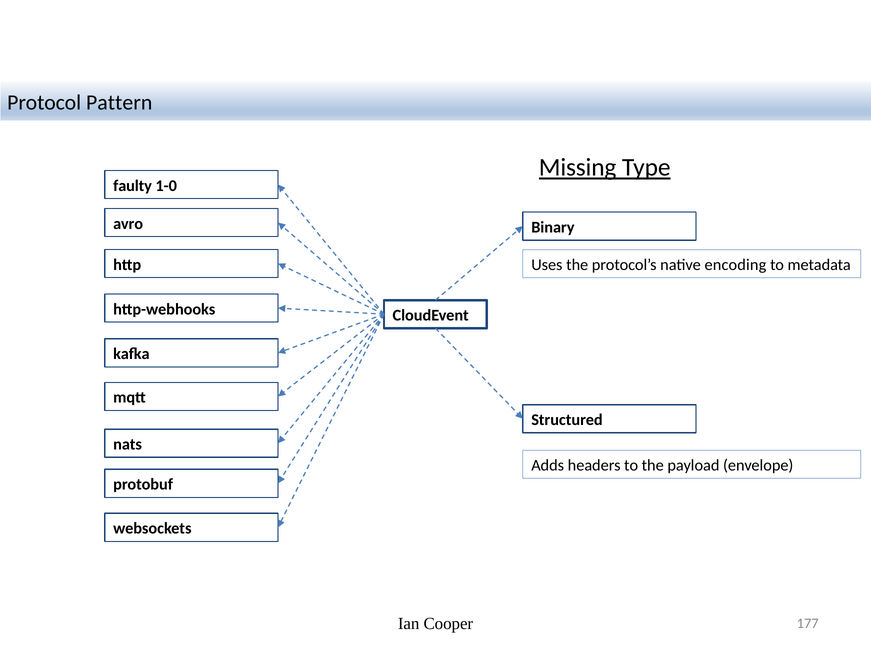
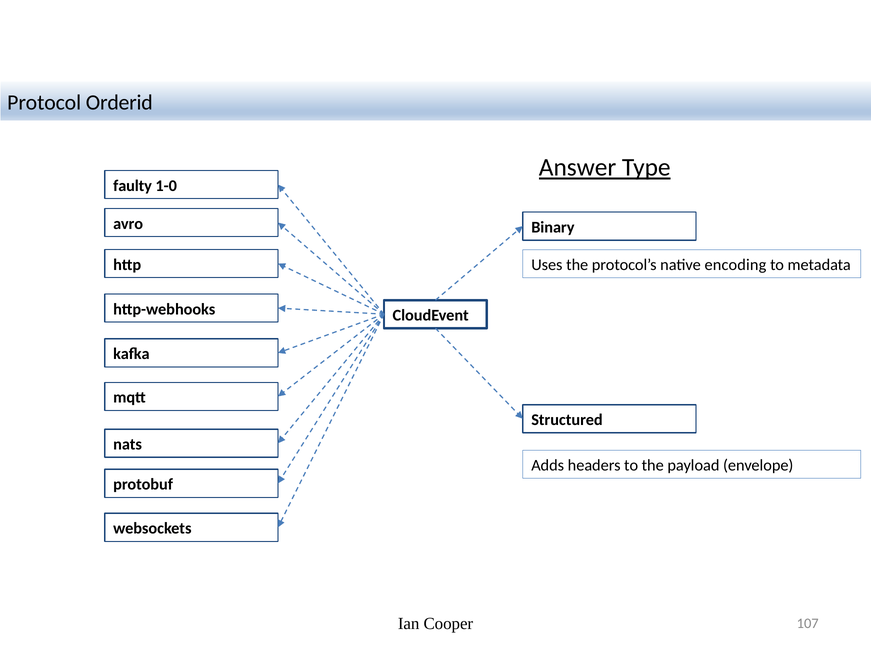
Pattern: Pattern -> Orderid
Missing: Missing -> Answer
177: 177 -> 107
